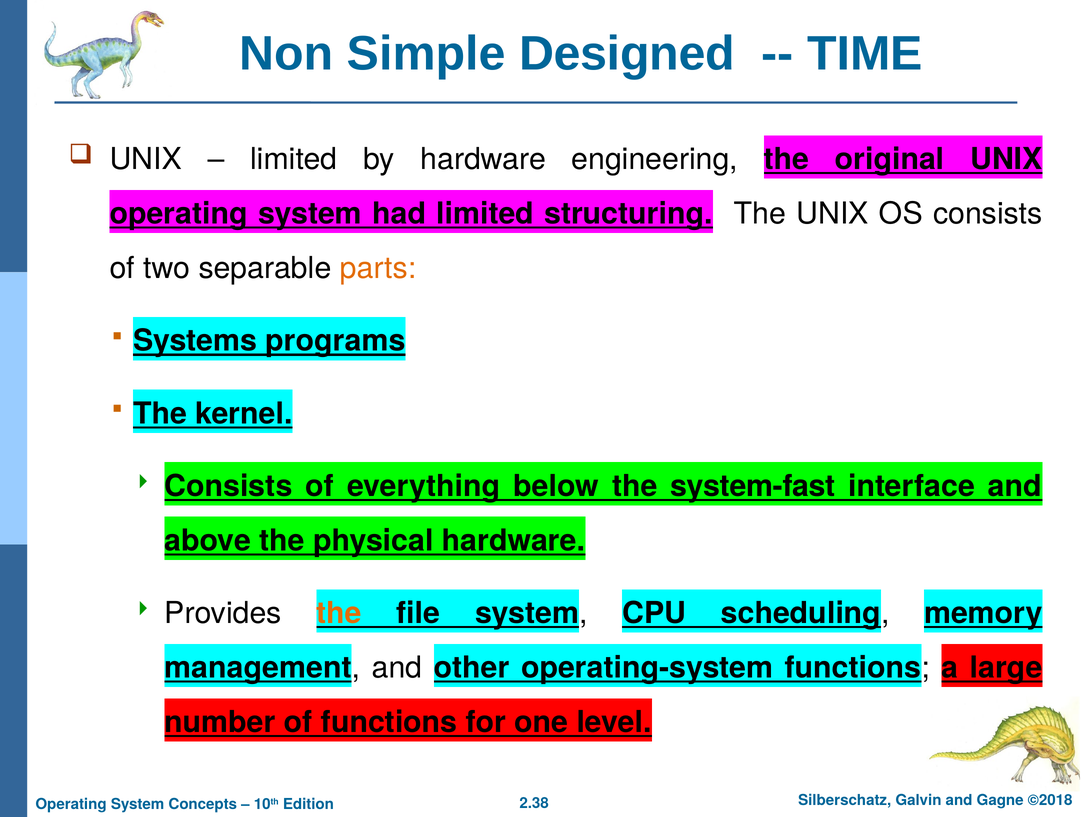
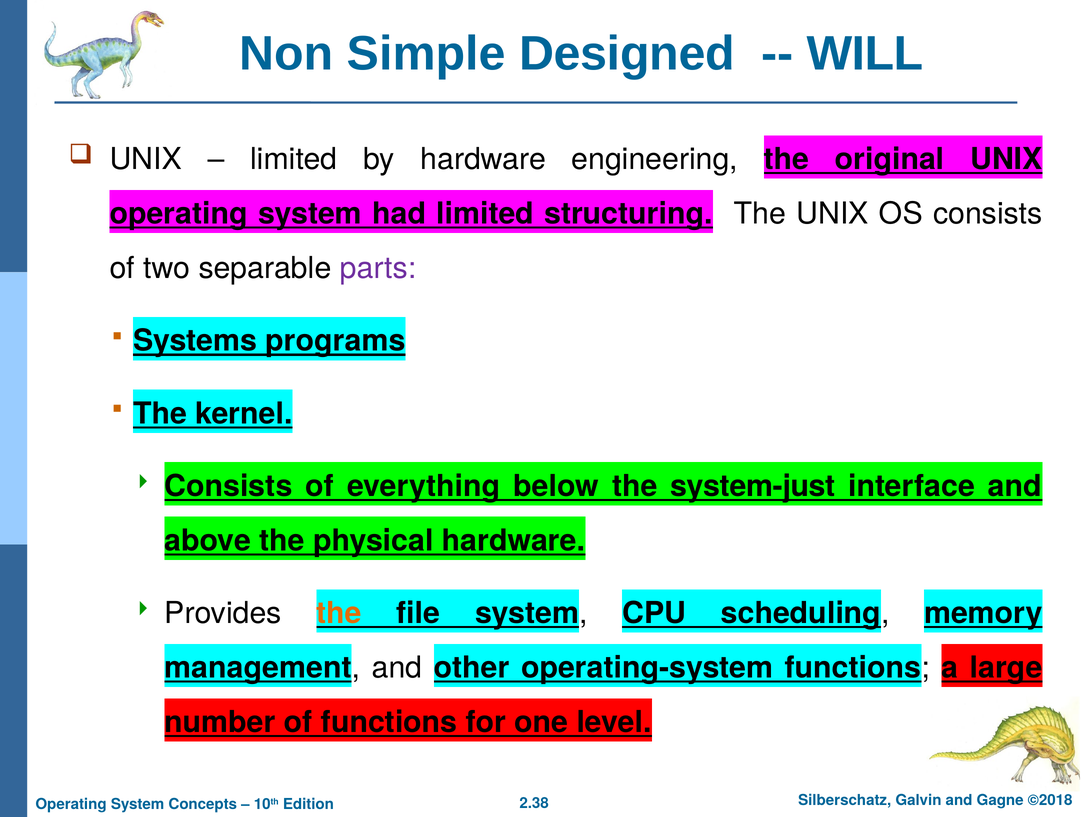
TIME: TIME -> WILL
parts colour: orange -> purple
system-fast: system-fast -> system-just
